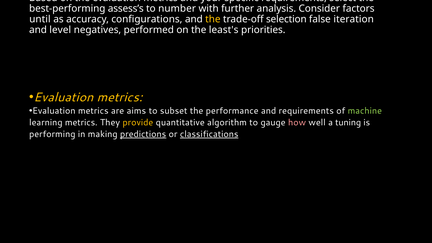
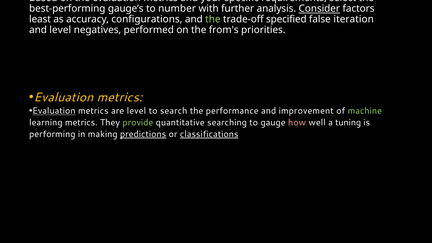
assess’s: assess’s -> gauge’s
Consider underline: none -> present
until: until -> least
the at (213, 19) colour: yellow -> light green
trade-off selection: selection -> specified
least's: least's -> from's
Evaluation at (54, 111) underline: none -> present
are aims: aims -> level
subset: subset -> search
and requirements: requirements -> improvement
provide colour: yellow -> light green
algorithm: algorithm -> searching
